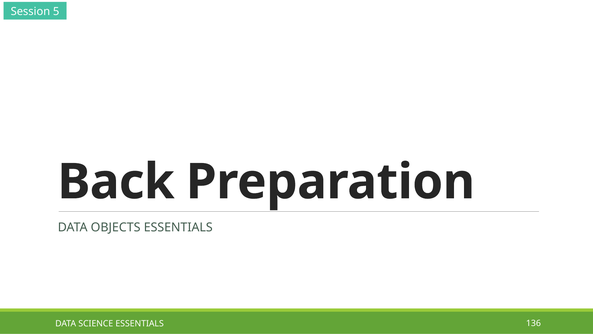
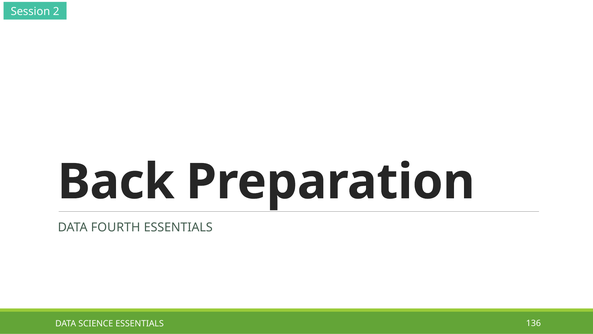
5: 5 -> 2
OBJECTS: OBJECTS -> FOURTH
